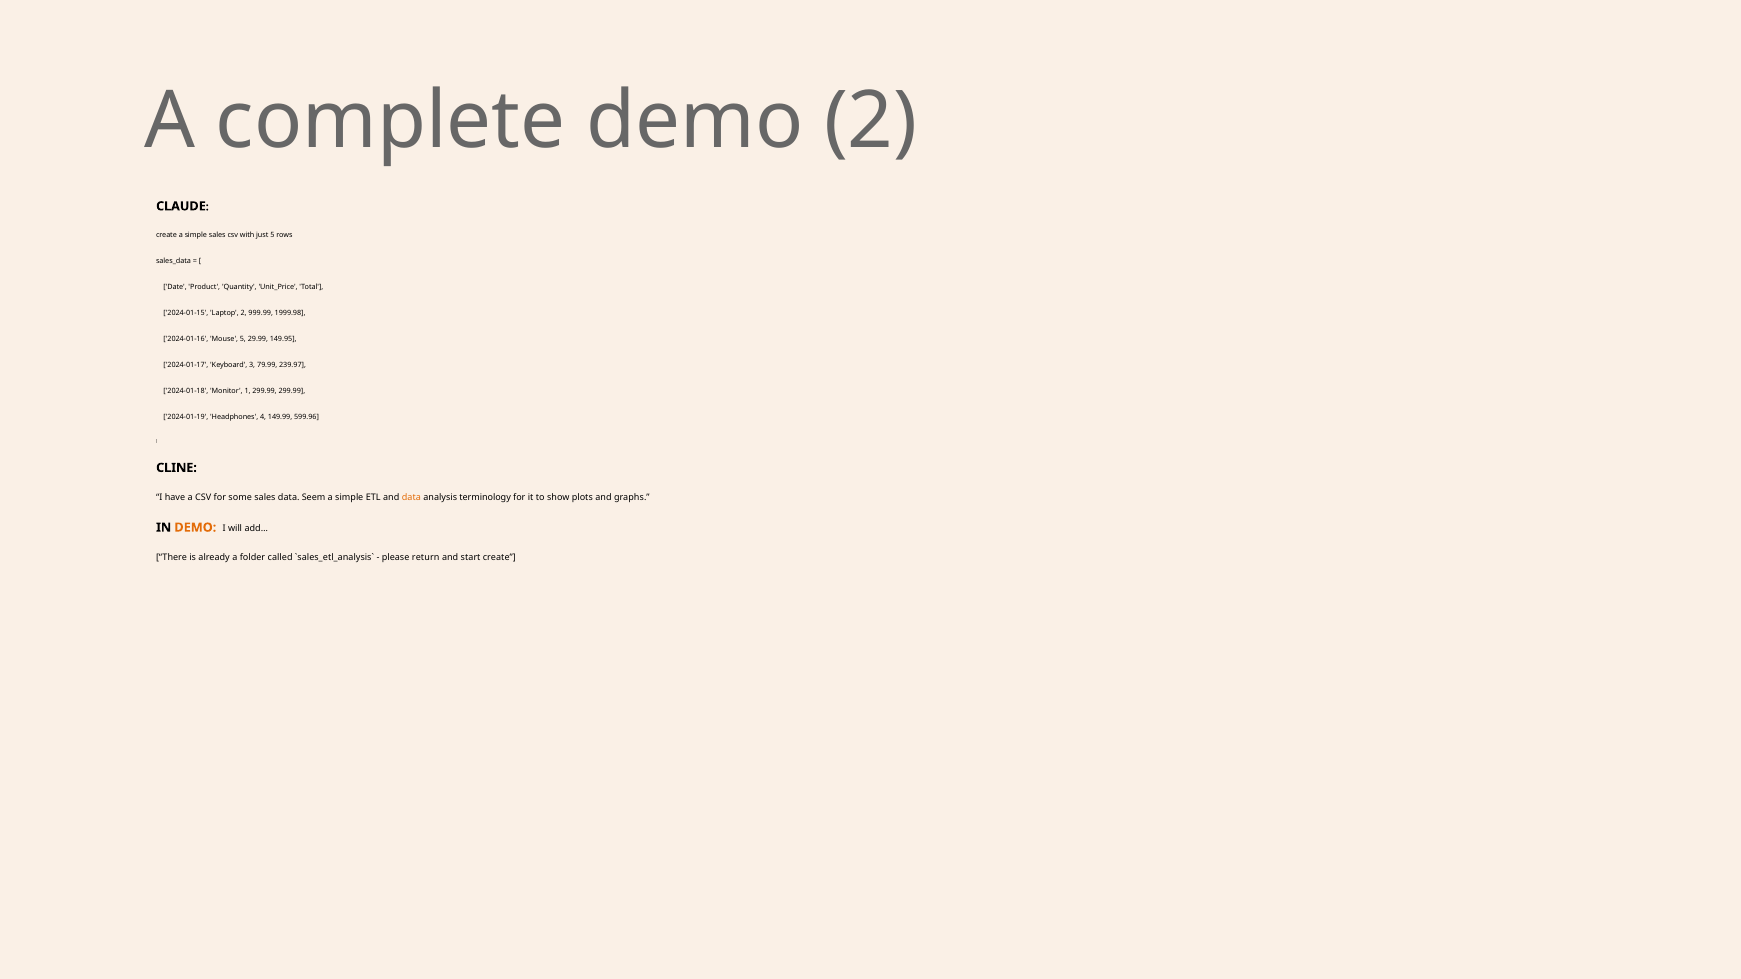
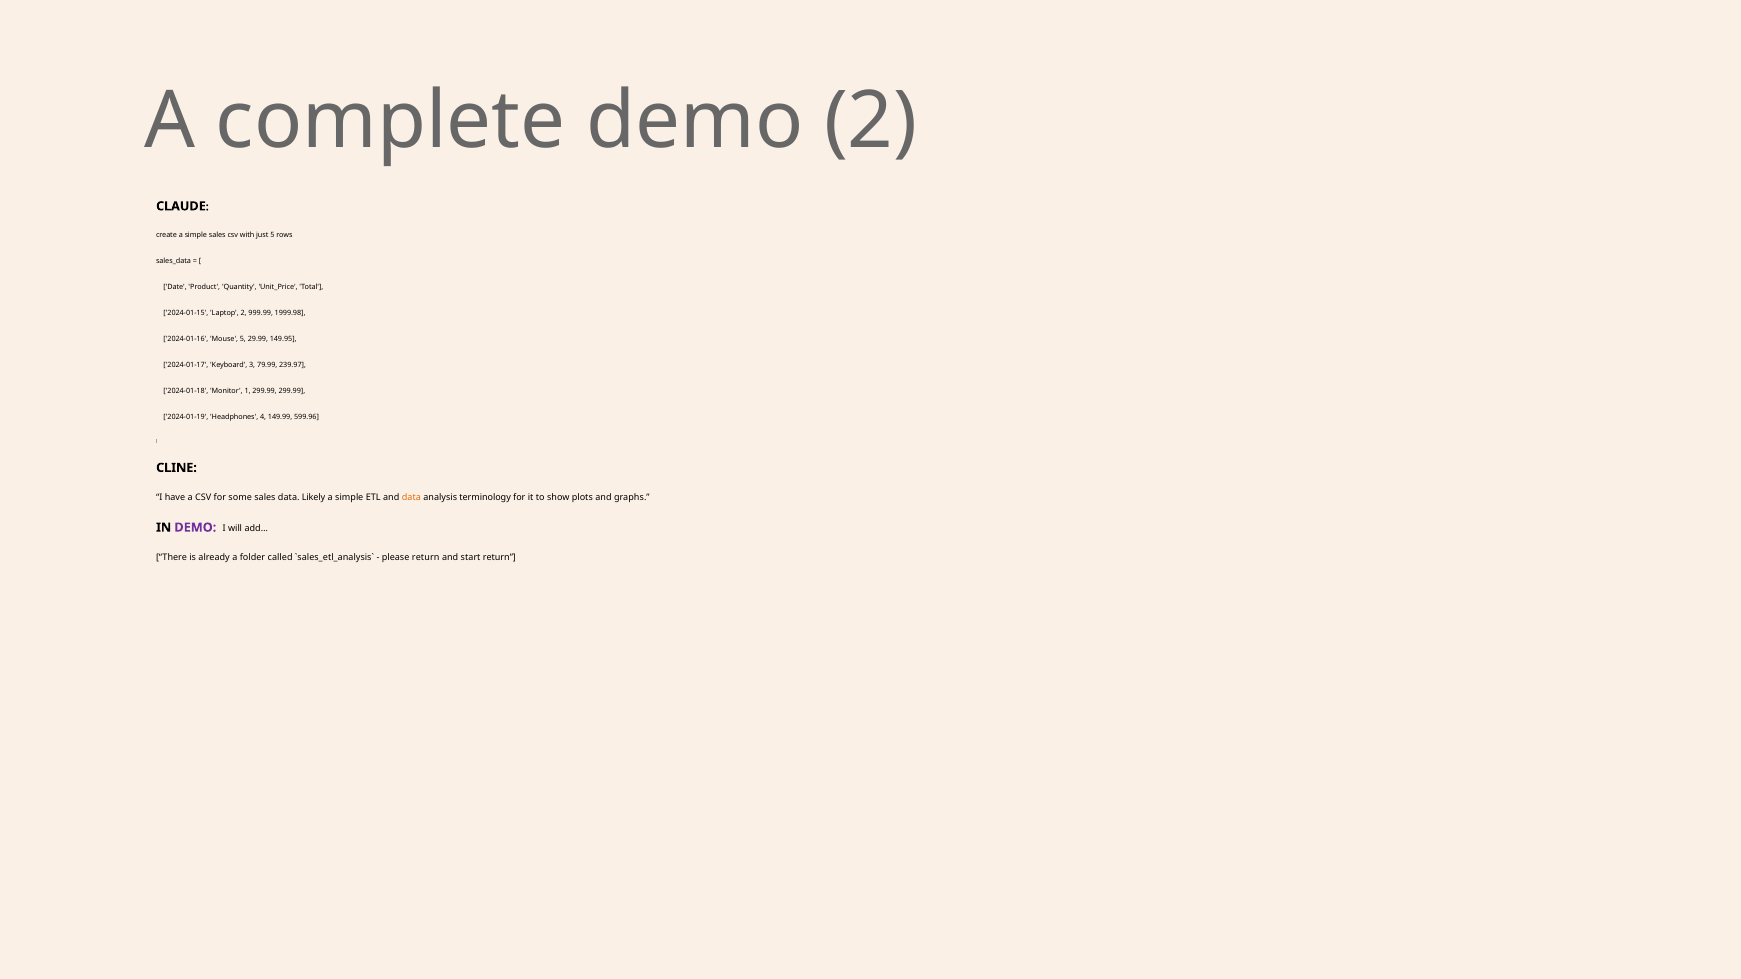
Seem: Seem -> Likely
DEMO at (195, 528) colour: orange -> purple
start create: create -> return
